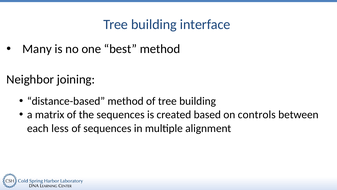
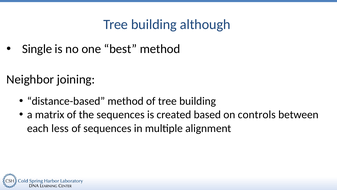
interface: interface -> although
Many: Many -> Single
